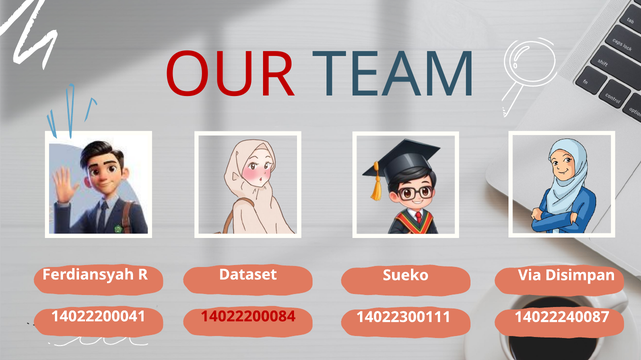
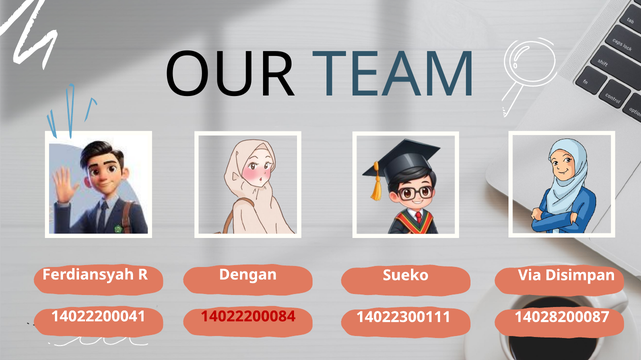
OUR colour: red -> black
Dataset: Dataset -> Dengan
14022240087: 14022240087 -> 14028200087
